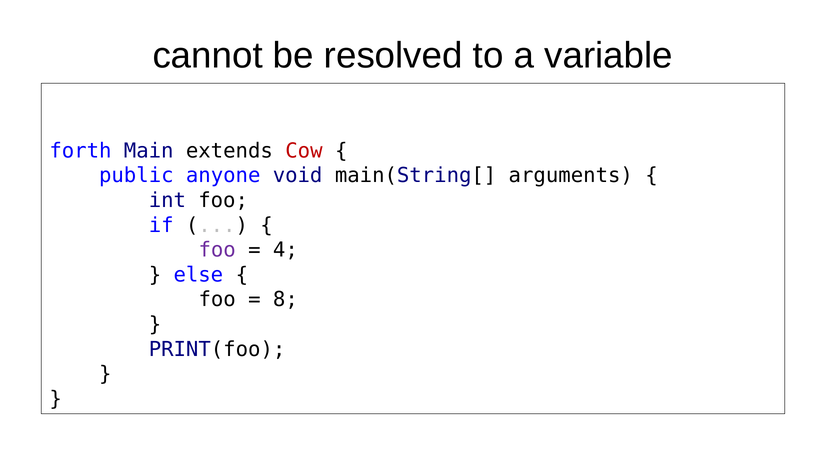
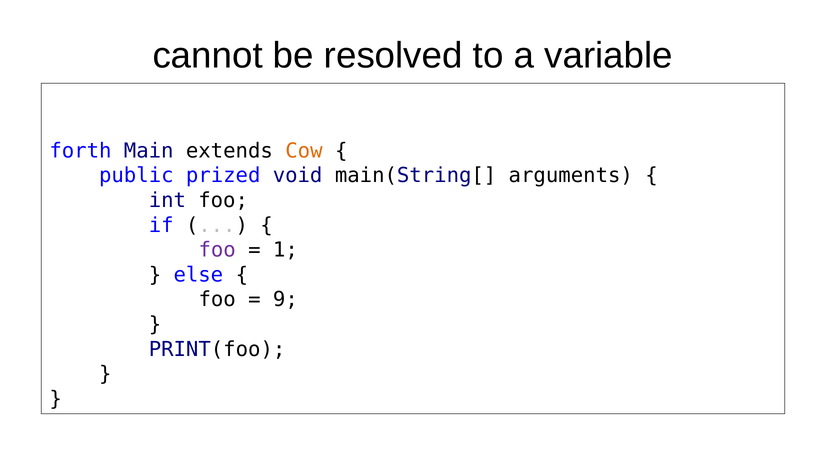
Cow colour: red -> orange
anyone: anyone -> prized
4: 4 -> 1
8: 8 -> 9
